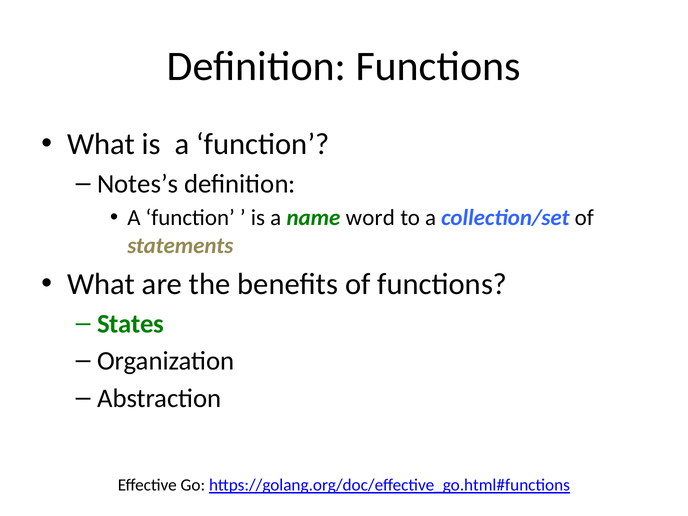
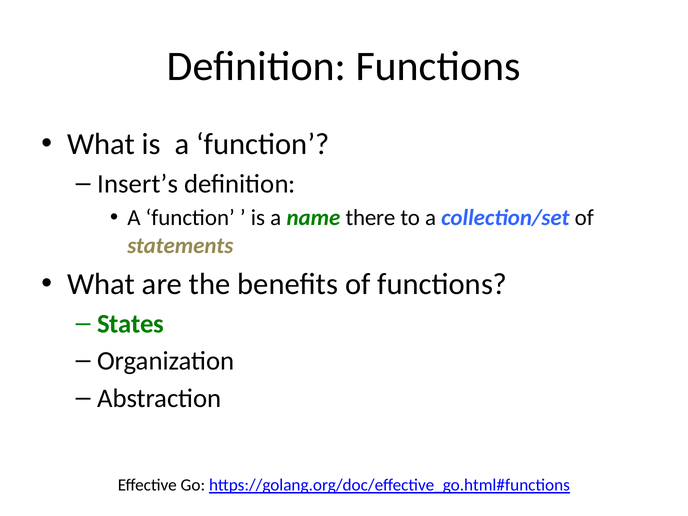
Notes’s: Notes’s -> Insert’s
word: word -> there
